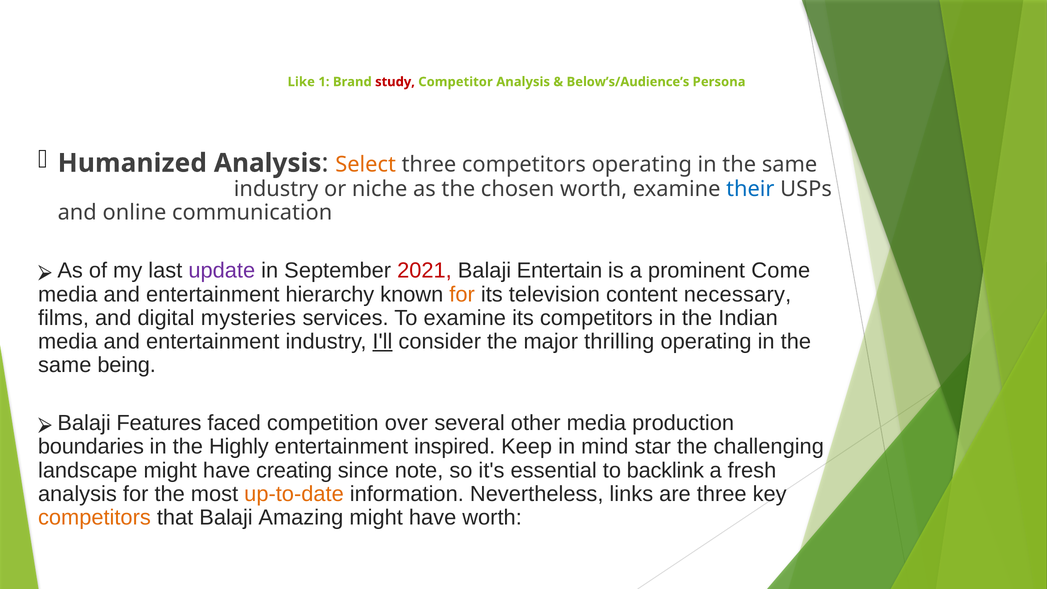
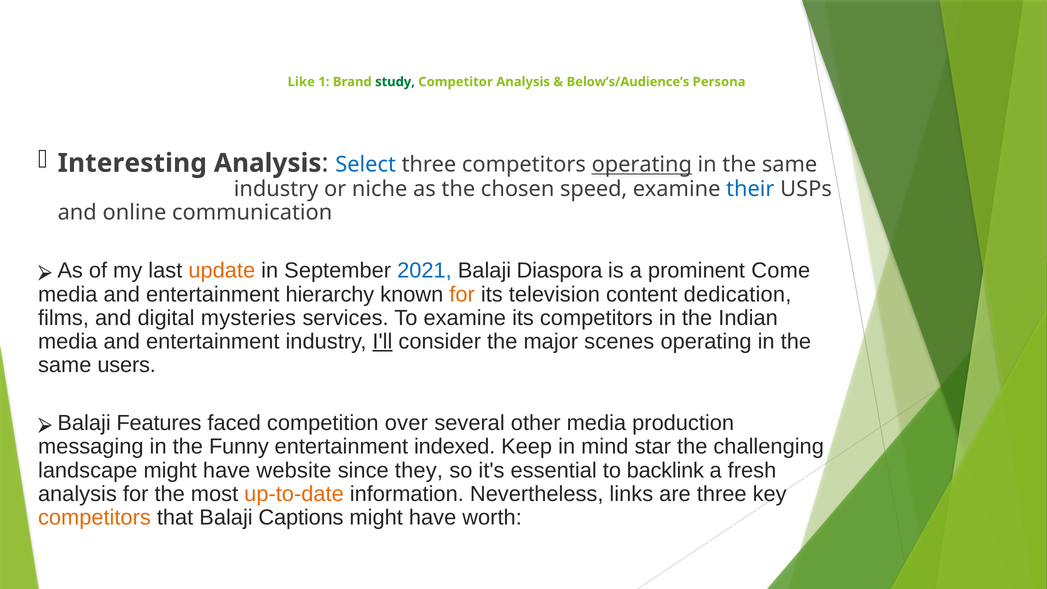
study colour: red -> green
Humanized: Humanized -> Interesting
Select colour: orange -> blue
operating at (642, 165) underline: none -> present
chosen worth: worth -> speed
update colour: purple -> orange
2021 colour: red -> blue
Entertain: Entertain -> Diaspora
necessary: necessary -> dedication
thrilling: thrilling -> scenes
being: being -> users
boundaries: boundaries -> messaging
Highly: Highly -> Funny
inspired: inspired -> indexed
creating: creating -> website
note: note -> they
Amazing: Amazing -> Captions
